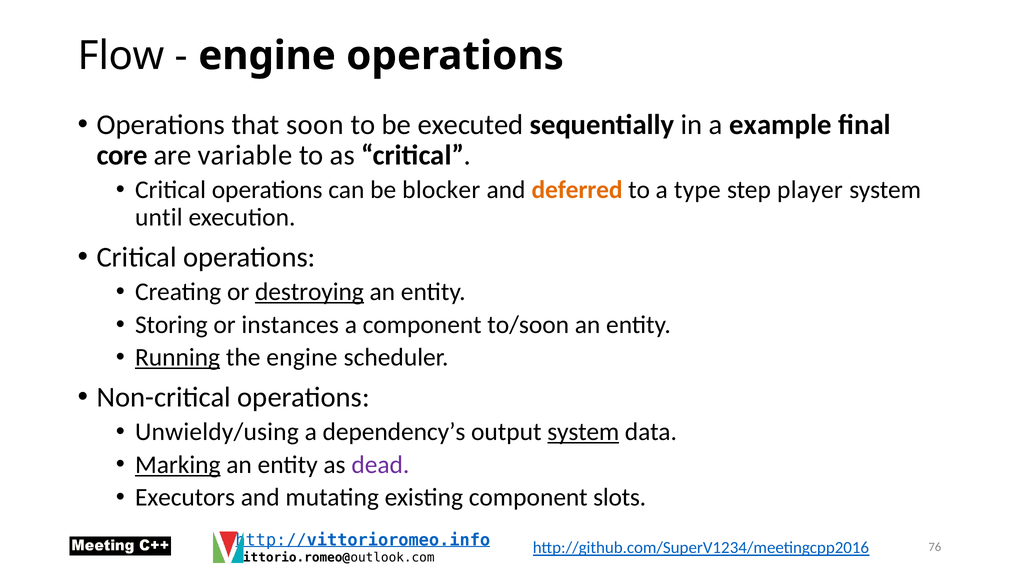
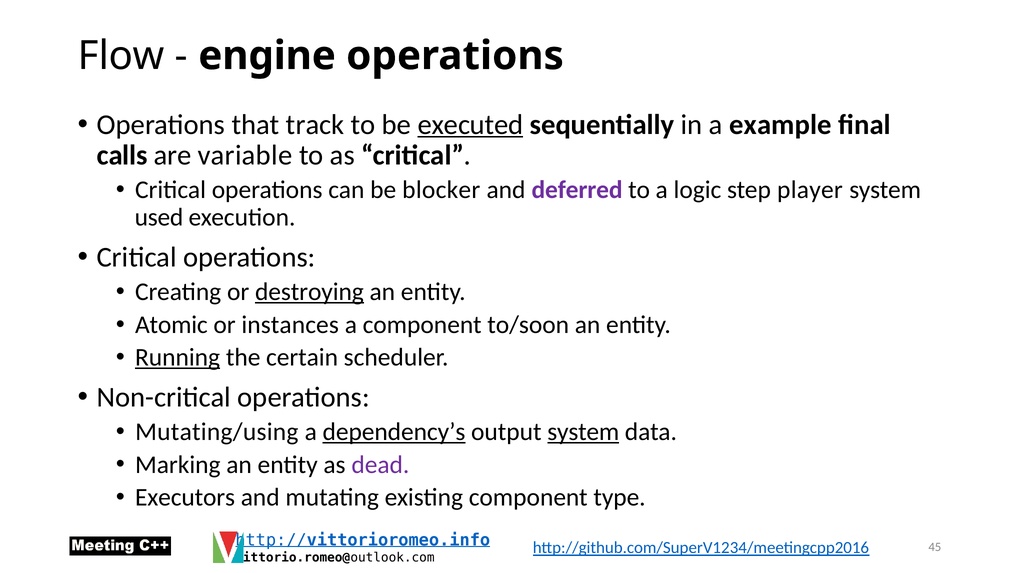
soon: soon -> track
executed underline: none -> present
core: core -> calls
deferred colour: orange -> purple
type: type -> logic
until: until -> used
Storing: Storing -> Atomic
the engine: engine -> certain
Unwieldy/using: Unwieldy/using -> Mutating/using
dependency’s underline: none -> present
Marking underline: present -> none
slots: slots -> type
76: 76 -> 45
